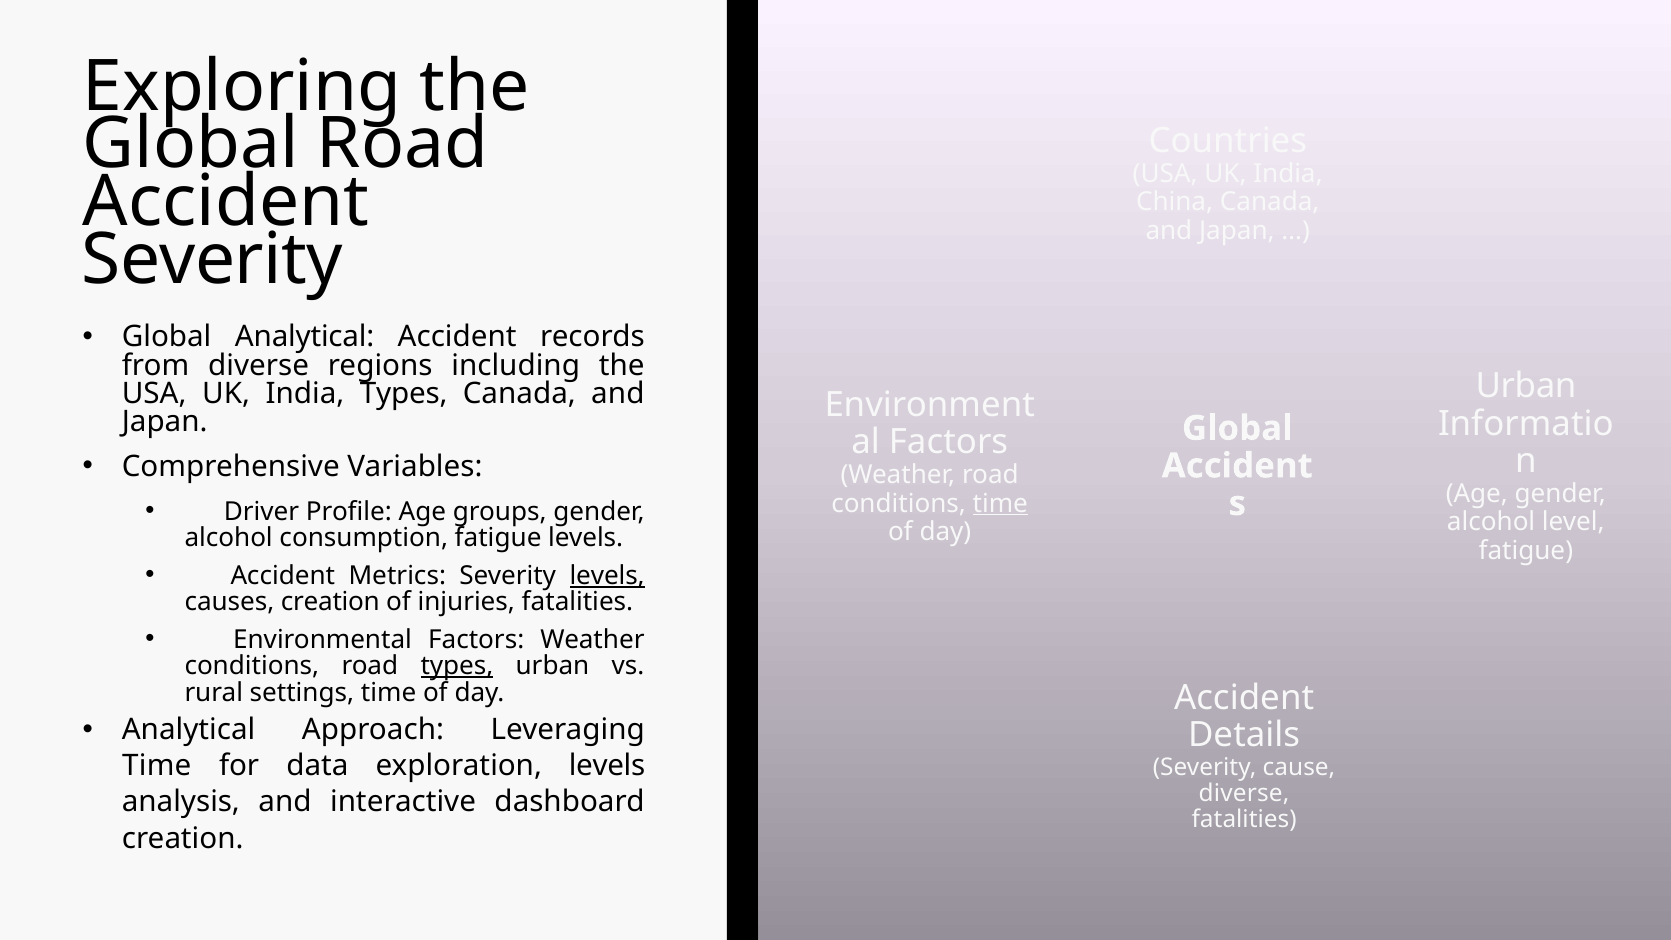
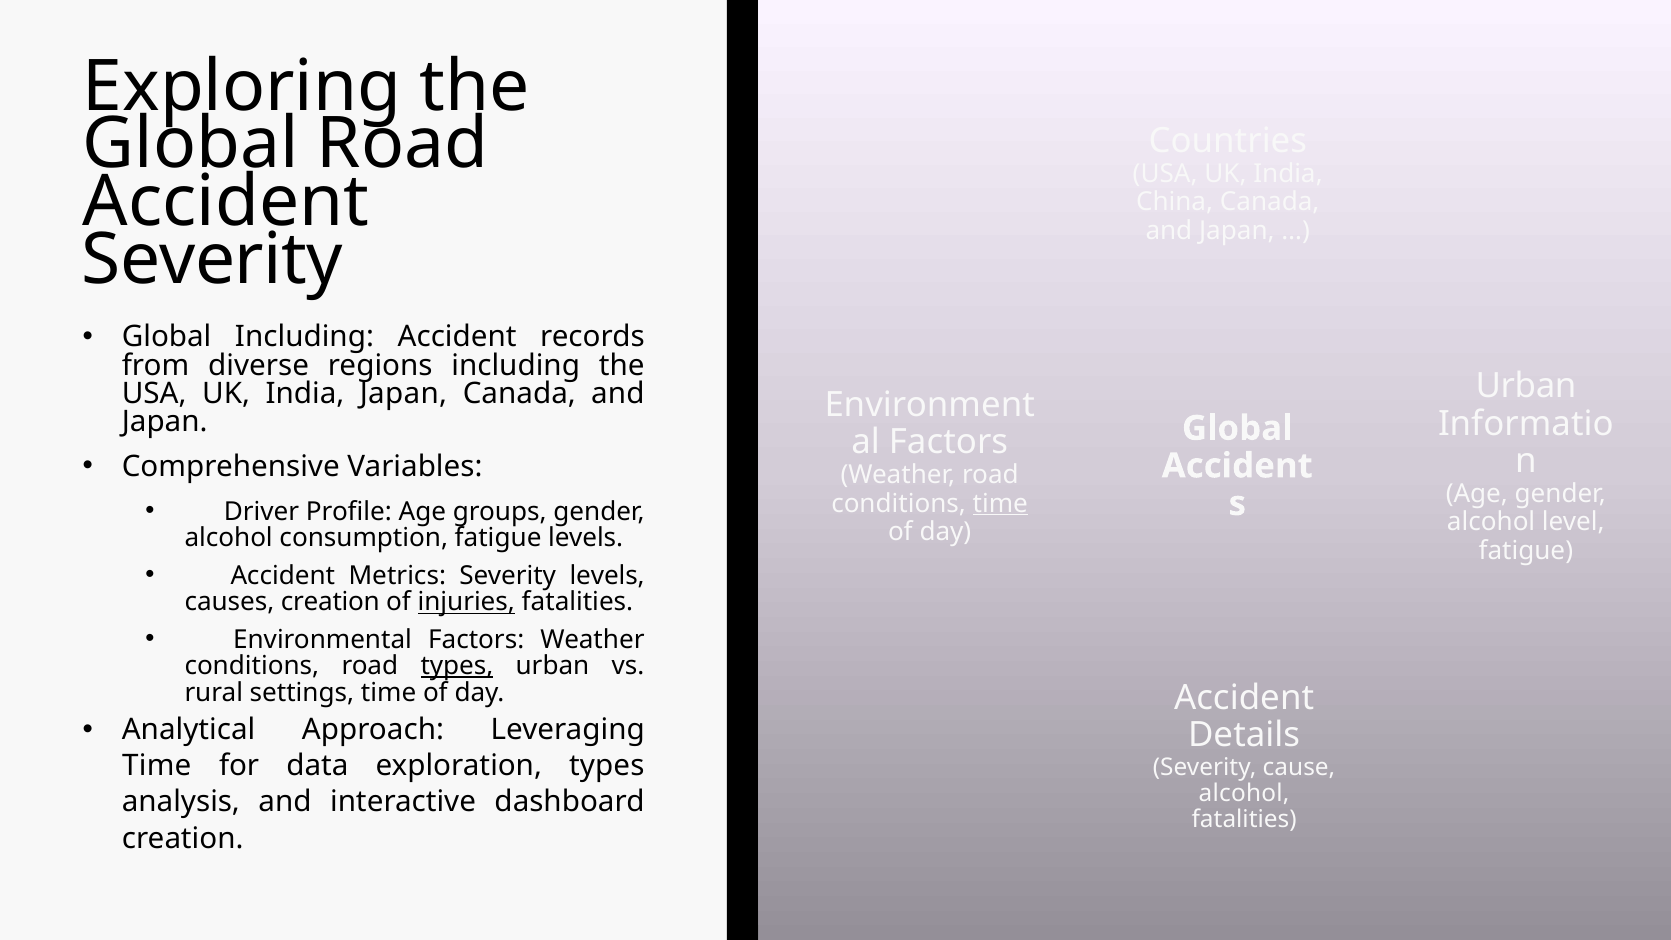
Global Analytical: Analytical -> Including
India Types: Types -> Japan
levels at (607, 576) underline: present -> none
injuries underline: none -> present
exploration levels: levels -> types
diverse at (1244, 794): diverse -> alcohol
